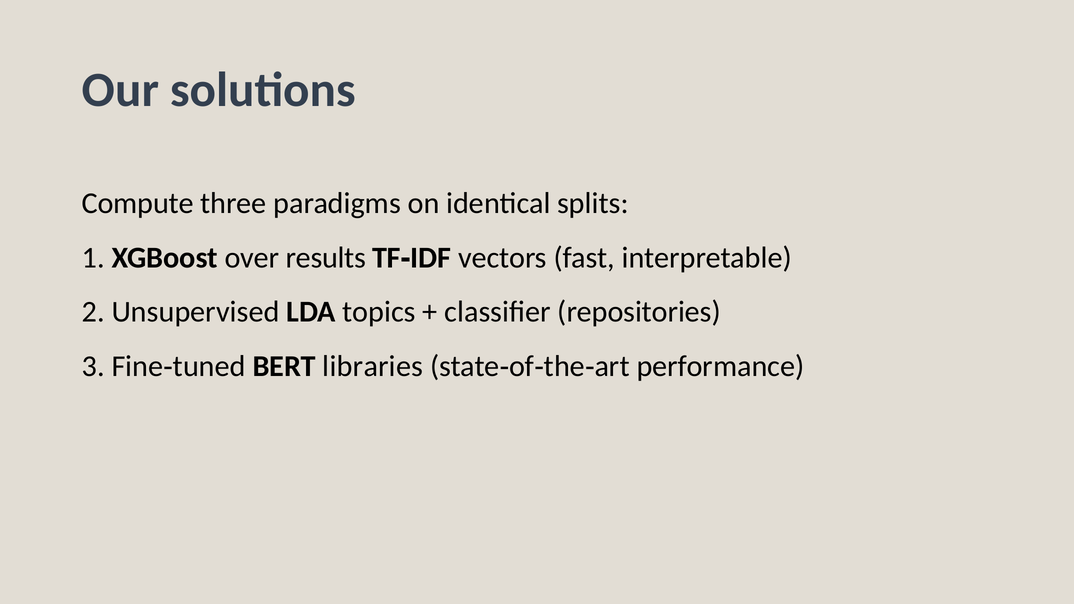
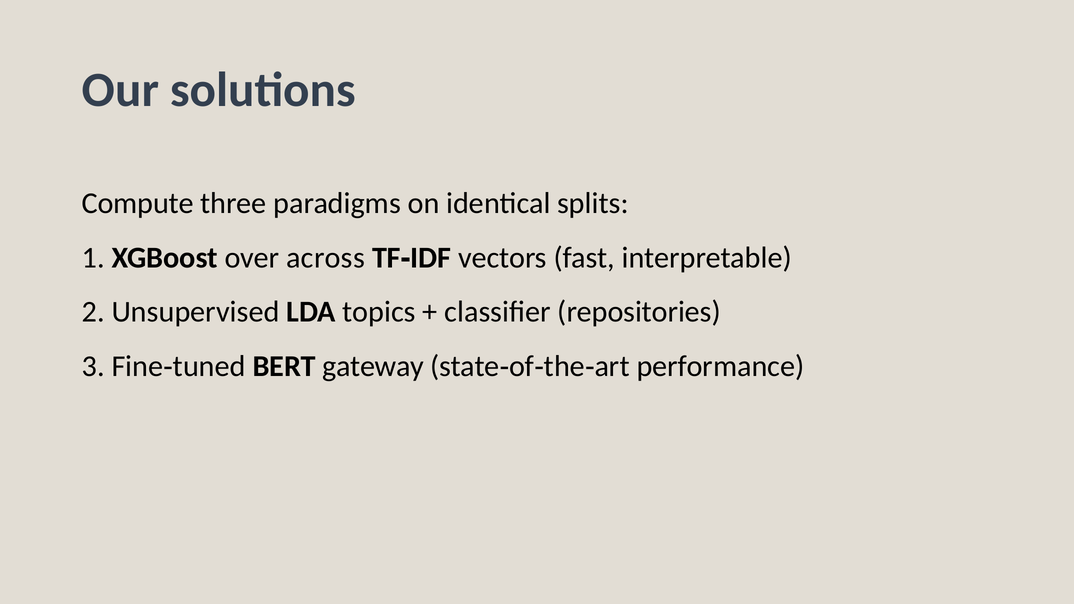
results: results -> across
libraries: libraries -> gateway
